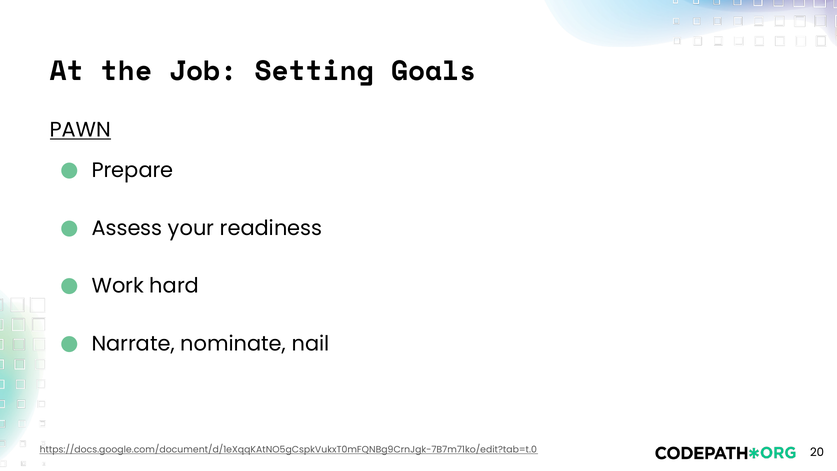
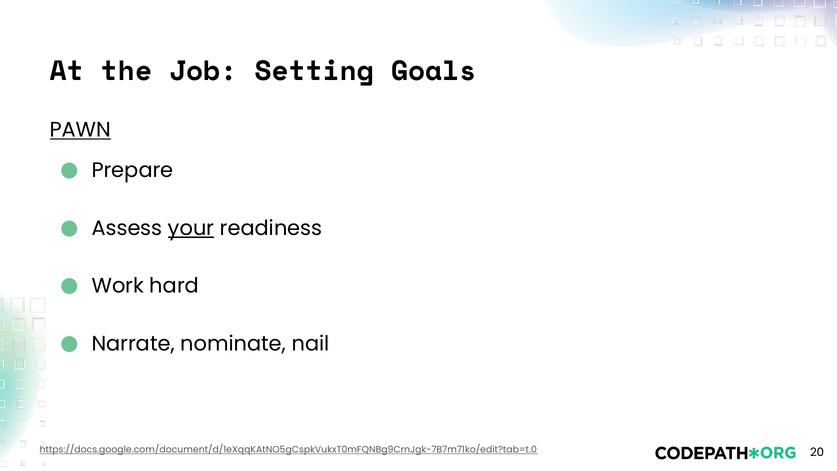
your underline: none -> present
